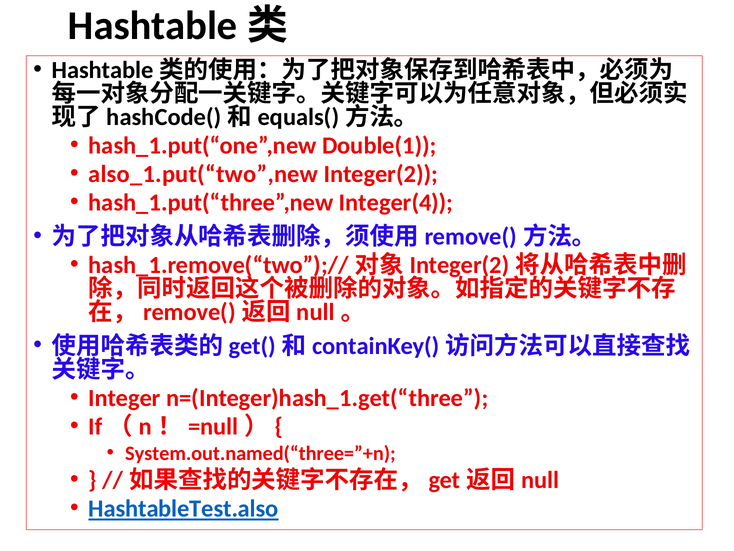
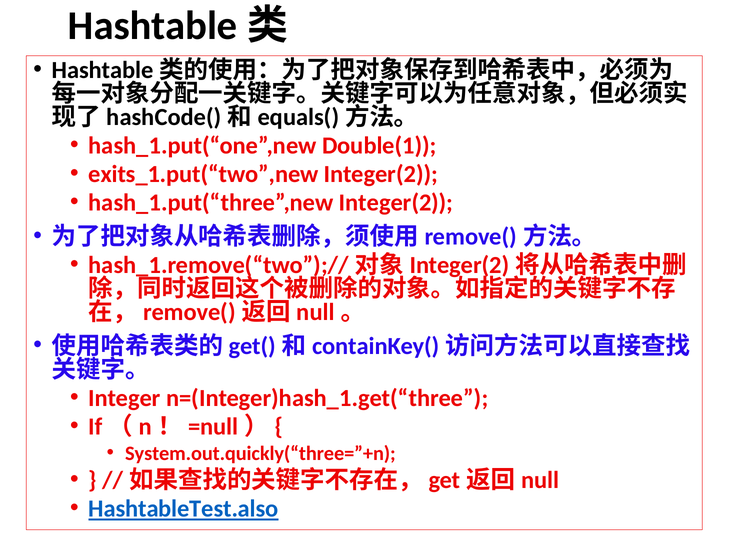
also_1.put(“two”,new: also_1.put(“two”,new -> exits_1.put(“two”,new
hash_1.put(“three”,new Integer(4: Integer(4 -> Integer(2
System.out.named(“three=”+n: System.out.named(“three=”+n -> System.out.quickly(“three=”+n
